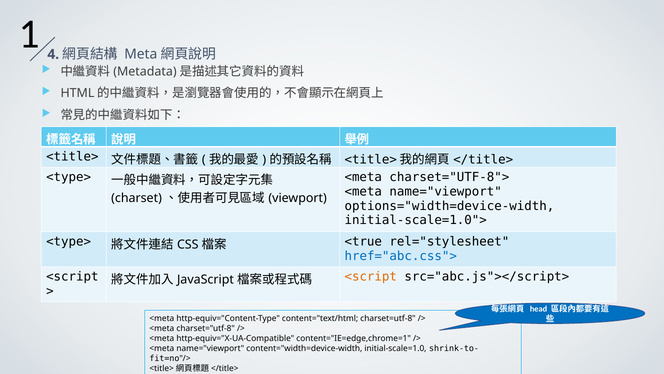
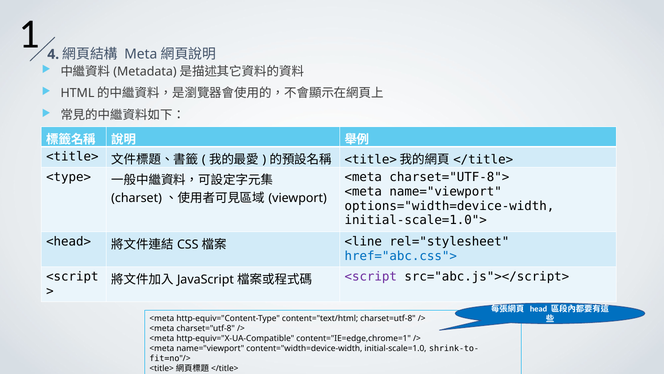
<type> at (69, 241): <type> -> <head>
<true: <true -> <line
<script at (371, 276) colour: orange -> purple
